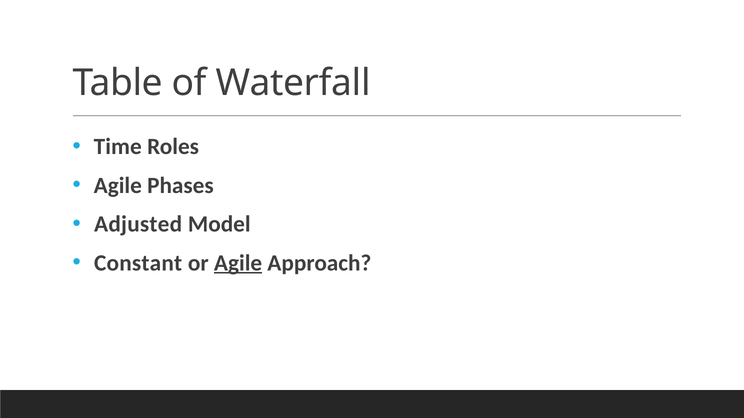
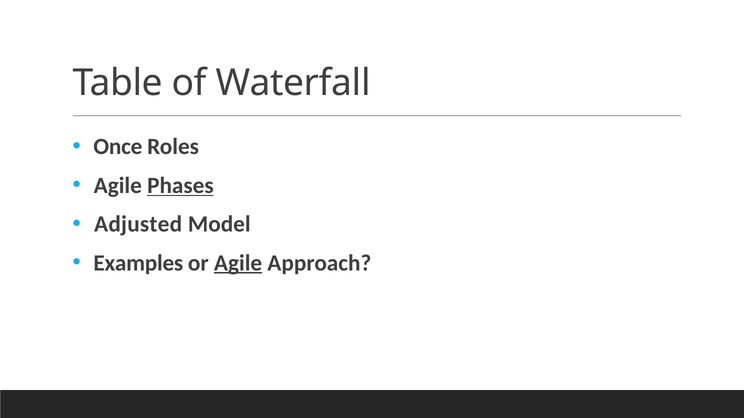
Time: Time -> Once
Phases underline: none -> present
Constant: Constant -> Examples
